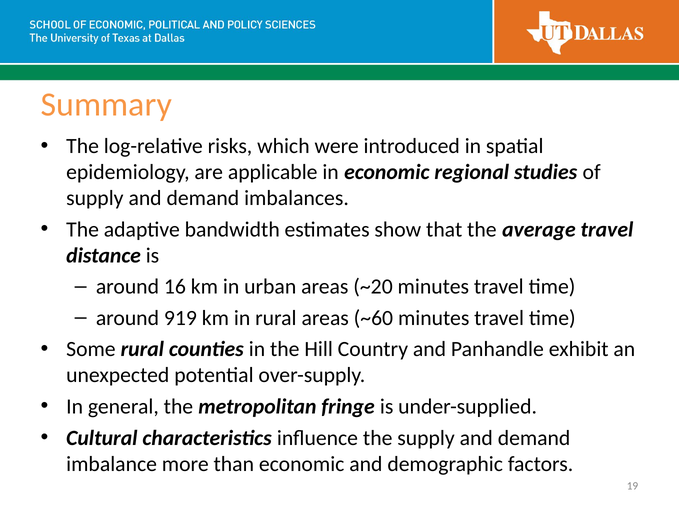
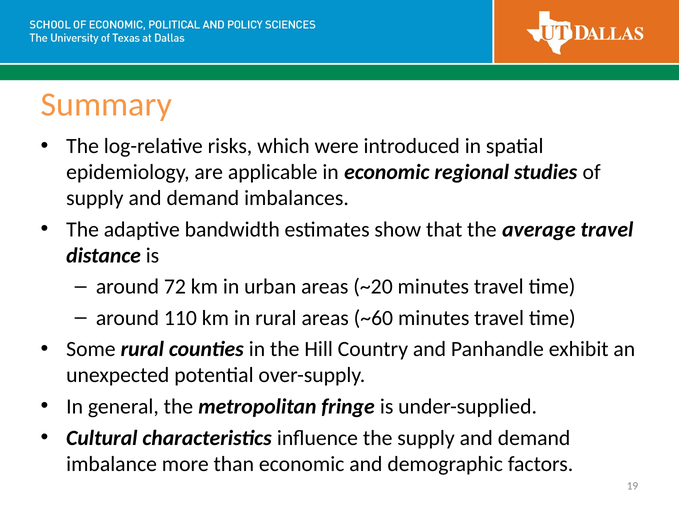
16: 16 -> 72
919: 919 -> 110
